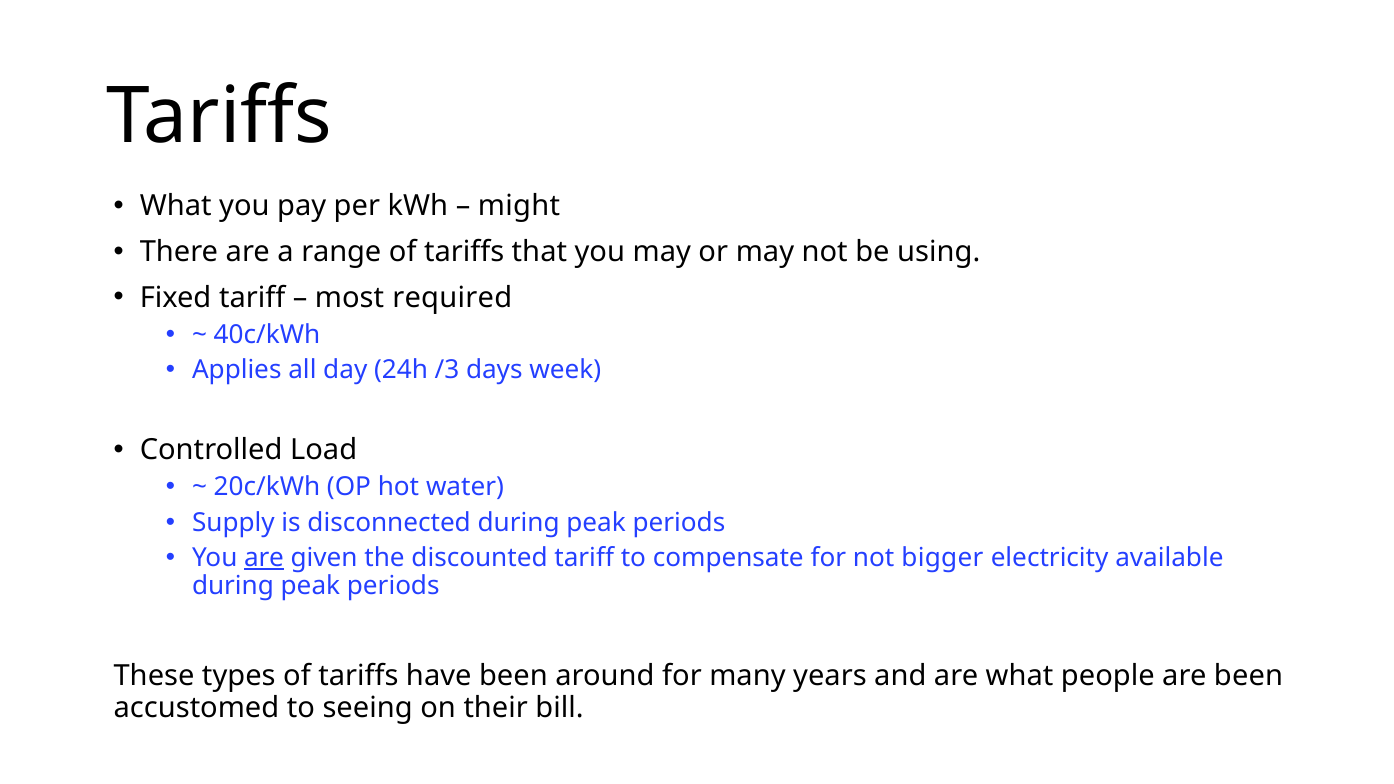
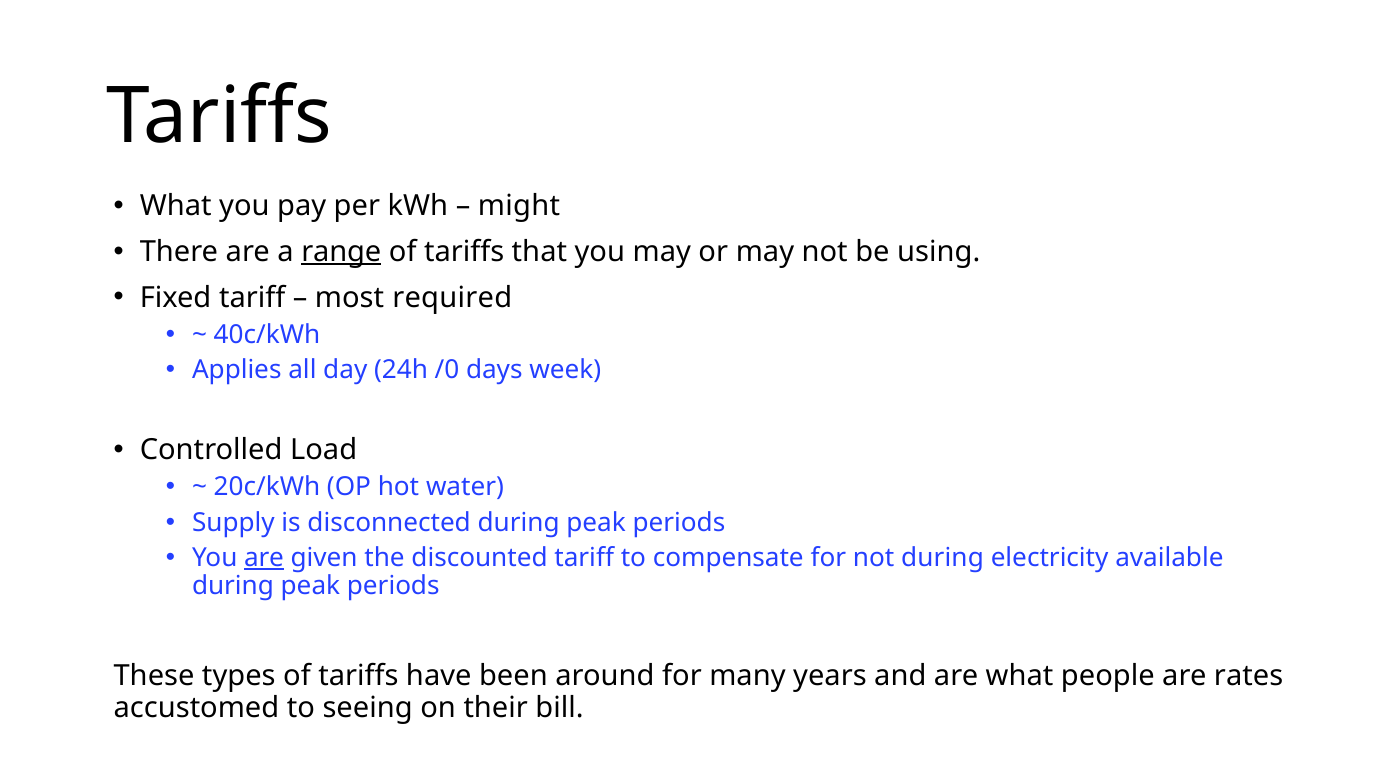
range underline: none -> present
/3: /3 -> /0
not bigger: bigger -> during
are been: been -> rates
